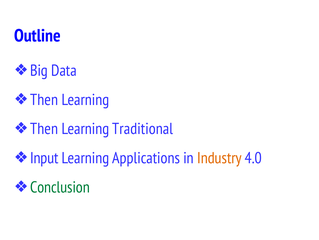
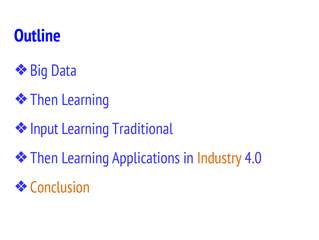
Then at (44, 129): Then -> Input
Input at (44, 158): Input -> Then
Conclusion colour: green -> orange
